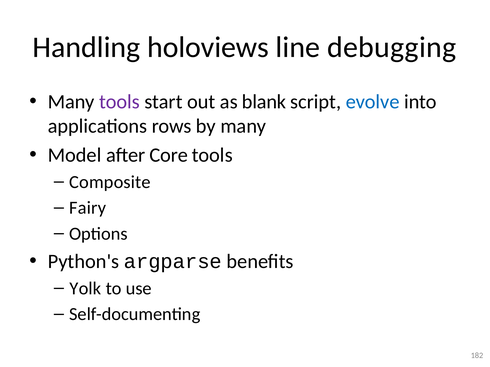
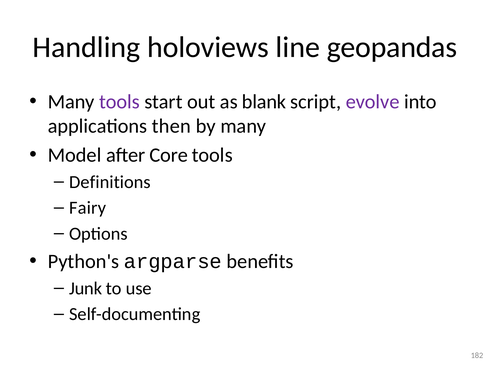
debugging: debugging -> geopandas
evolve colour: blue -> purple
rows: rows -> then
Composite: Composite -> Definitions
Yolk: Yolk -> Junk
